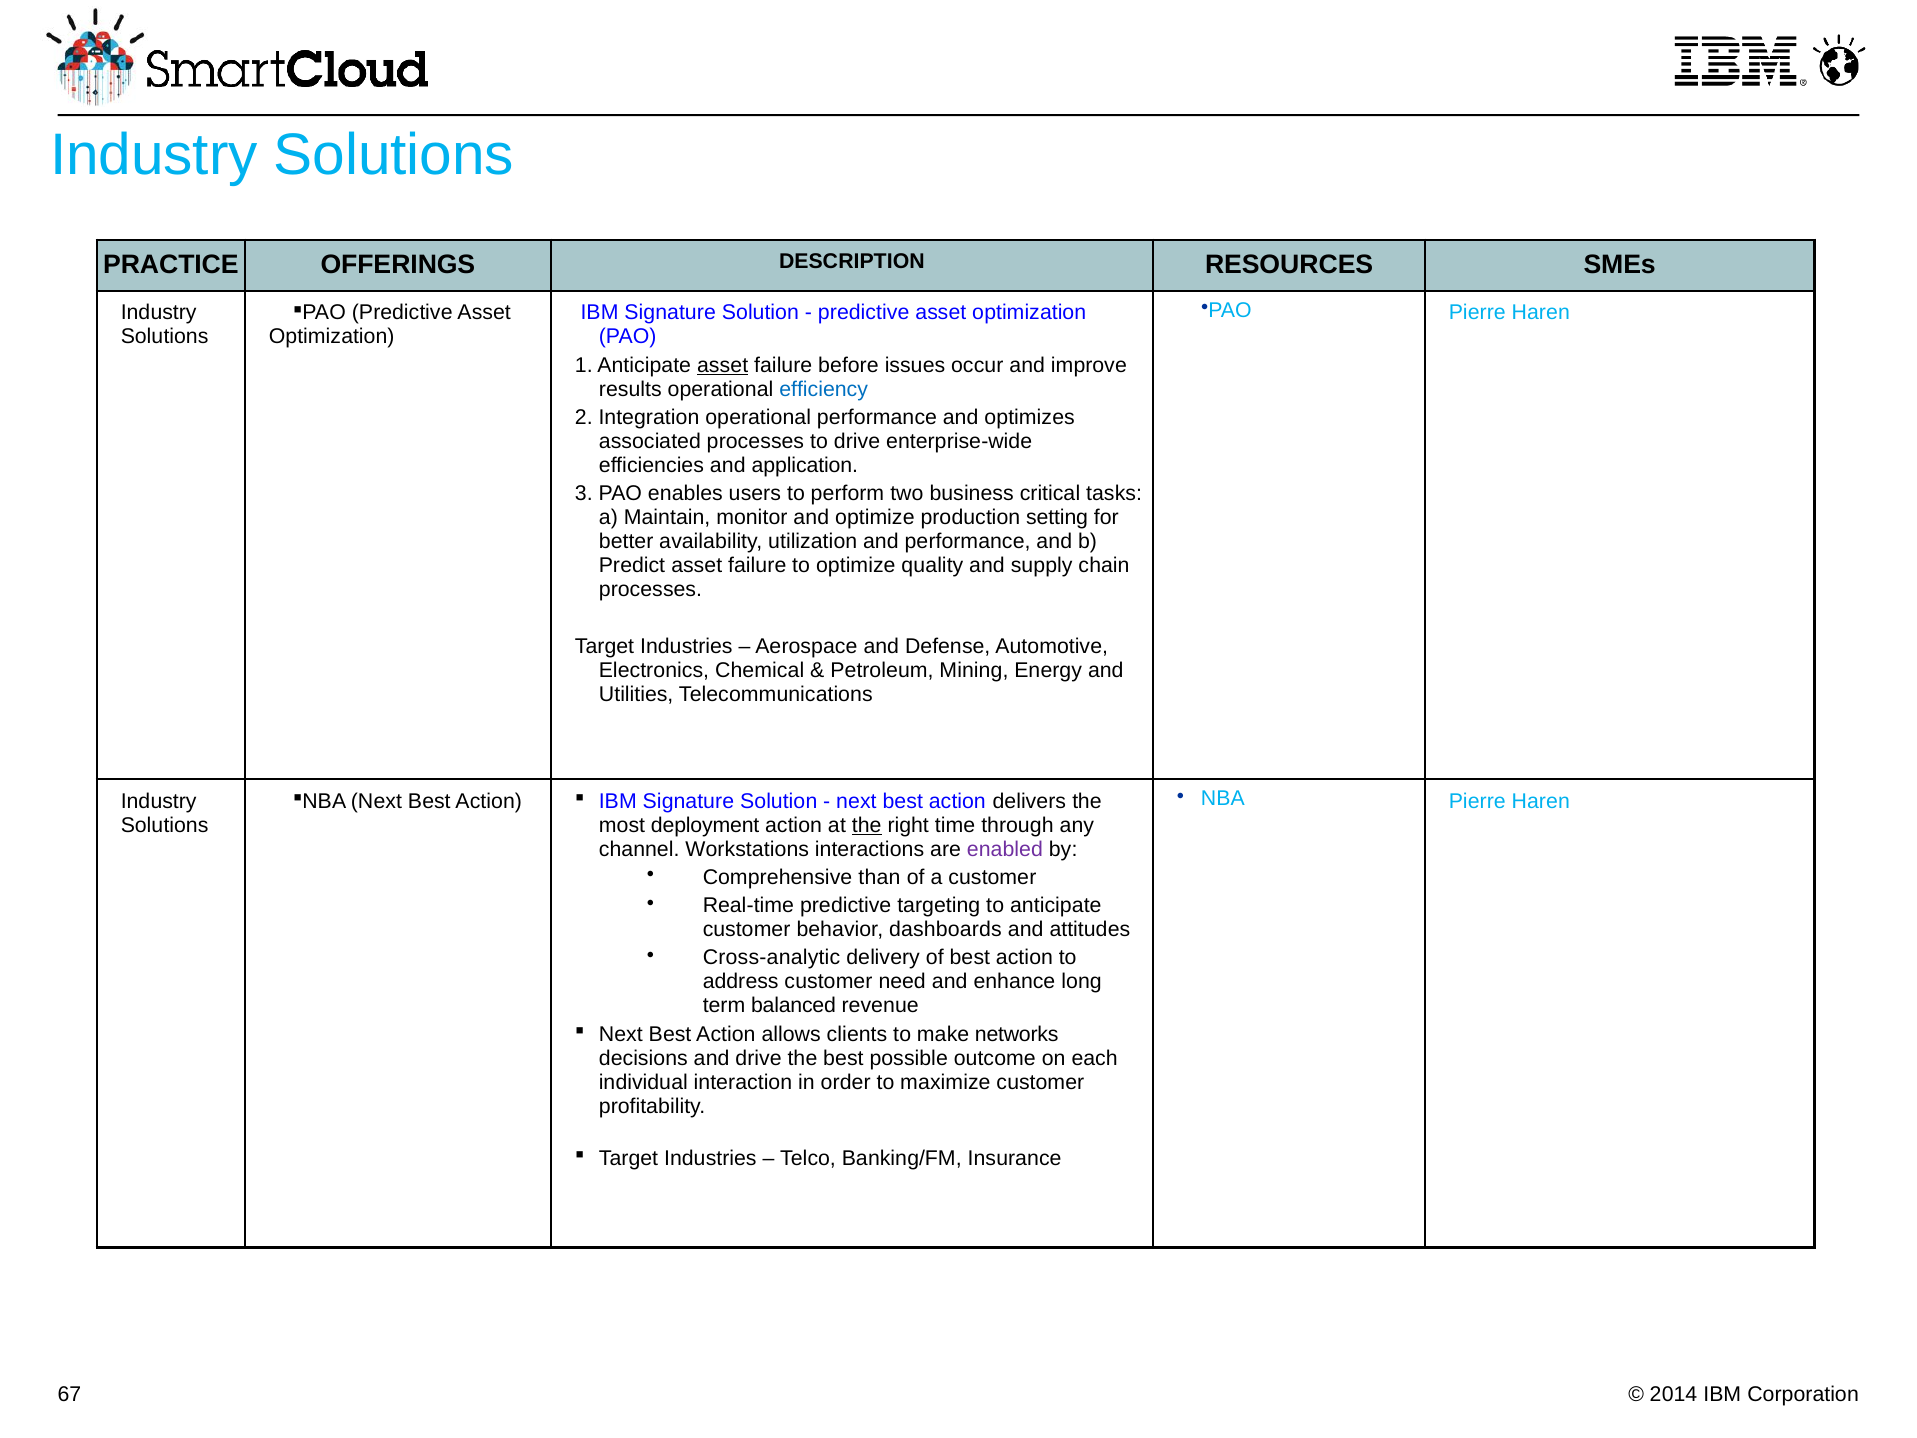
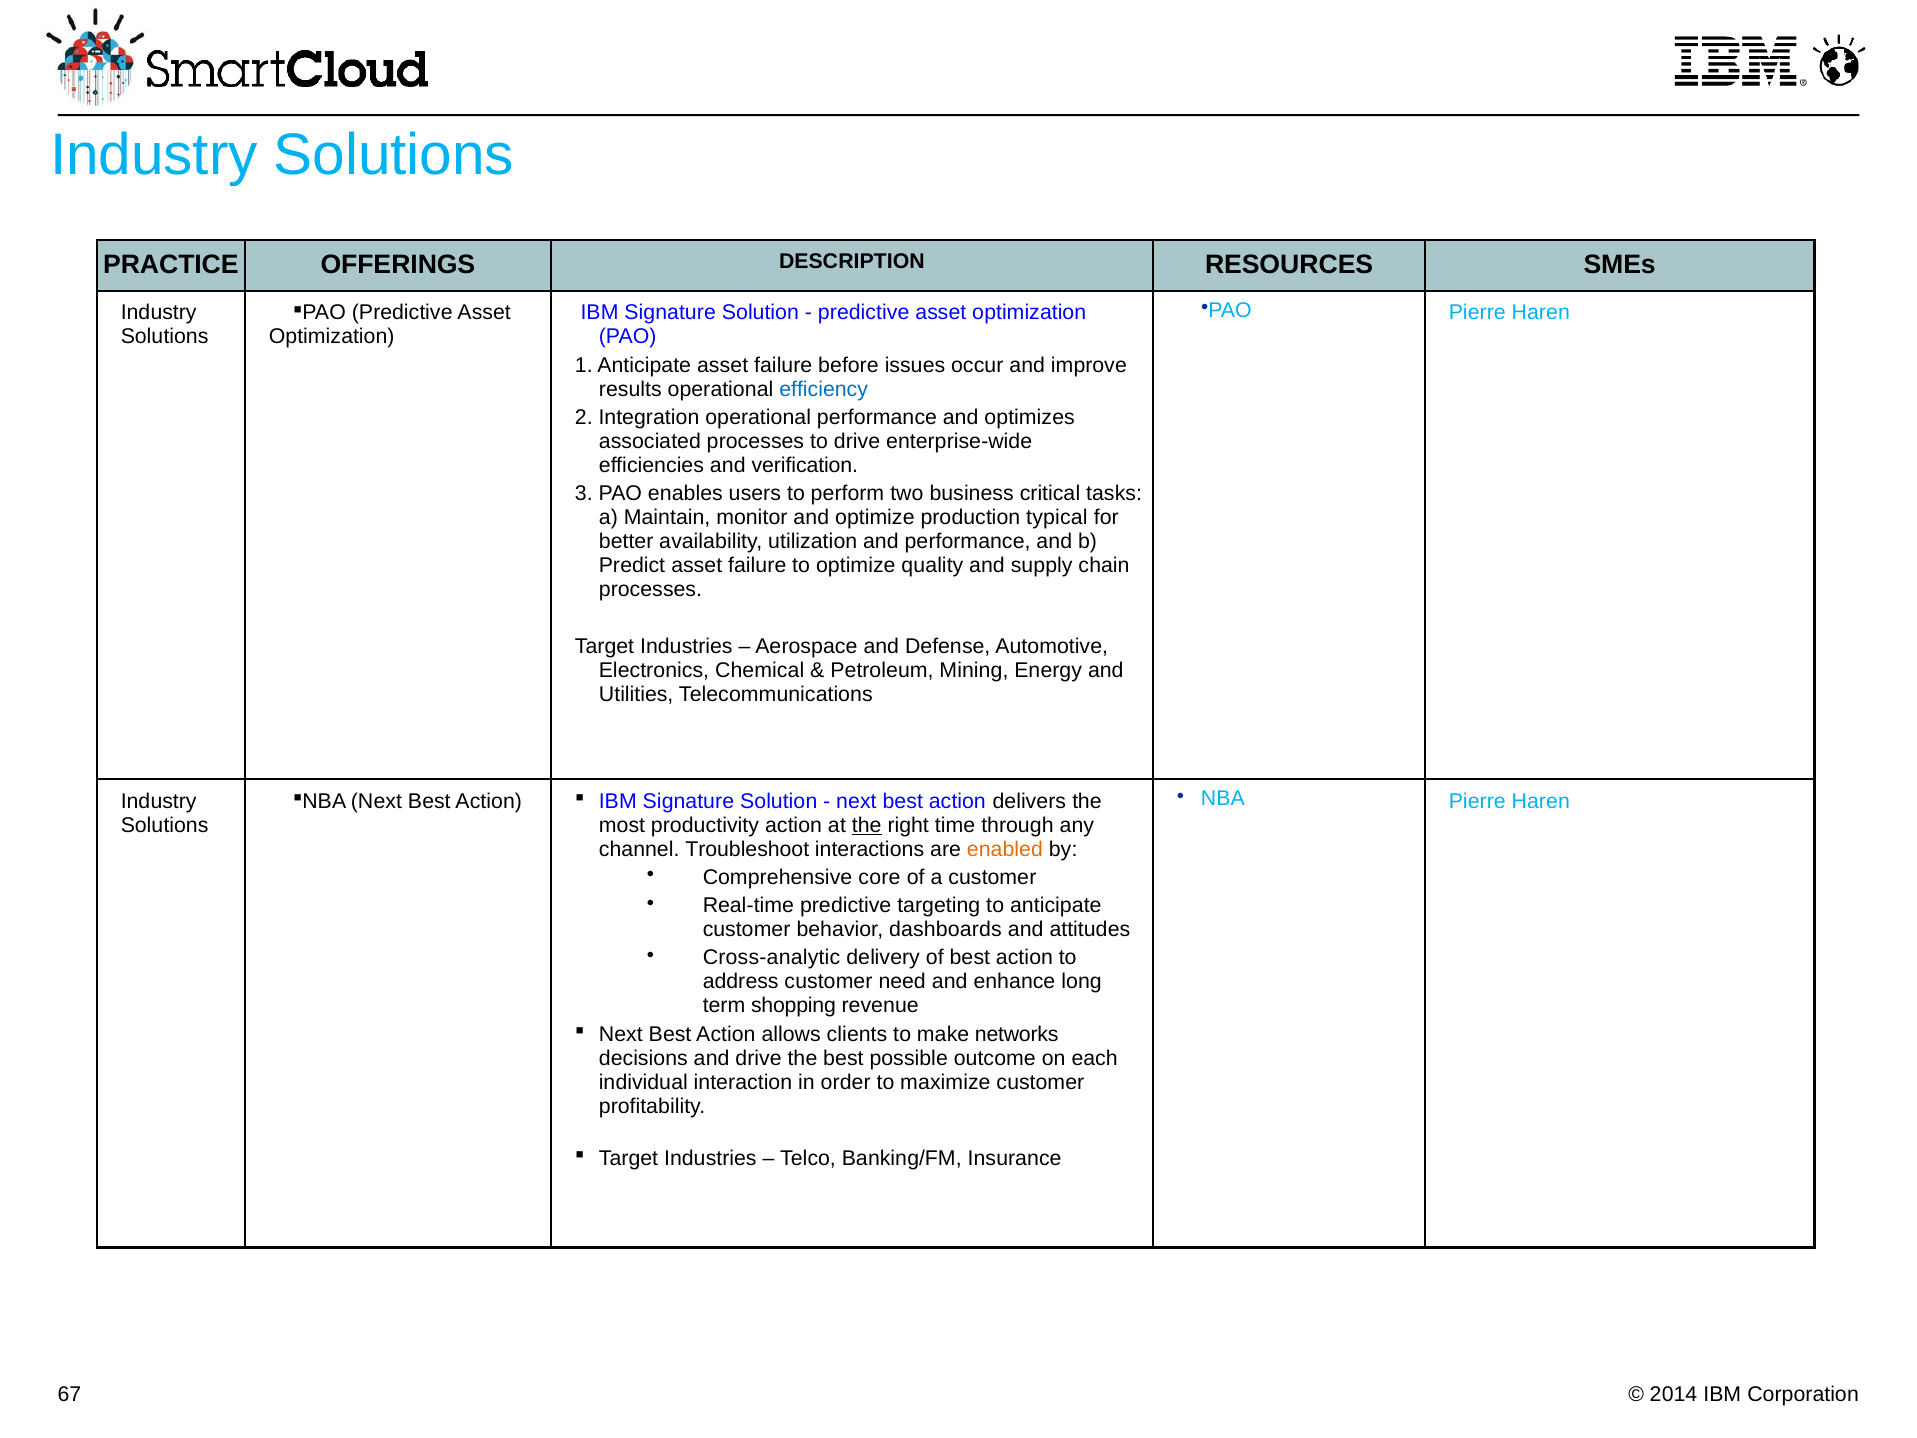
asset at (723, 365) underline: present -> none
application: application -> verification
setting: setting -> typical
deployment: deployment -> productivity
Workstations: Workstations -> Troubleshoot
enabled colour: purple -> orange
than: than -> core
balanced: balanced -> shopping
